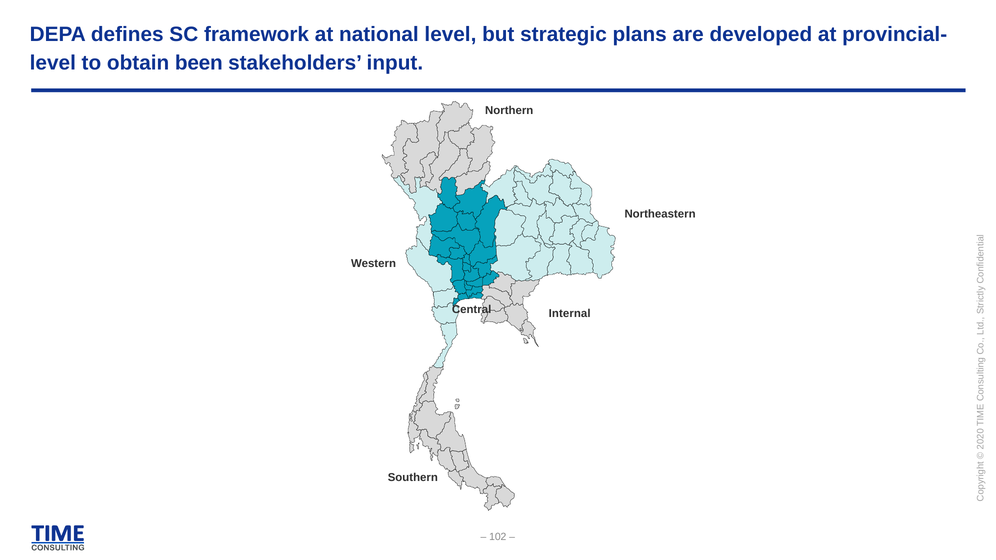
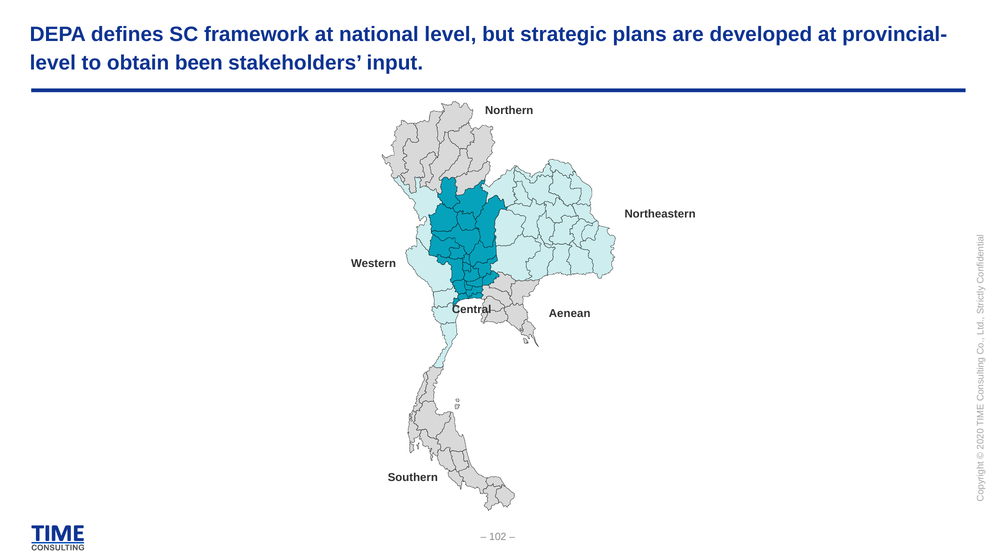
Internal: Internal -> Aenean
